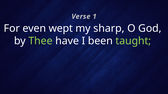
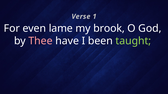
wept: wept -> lame
sharp: sharp -> brook
Thee colour: light green -> pink
